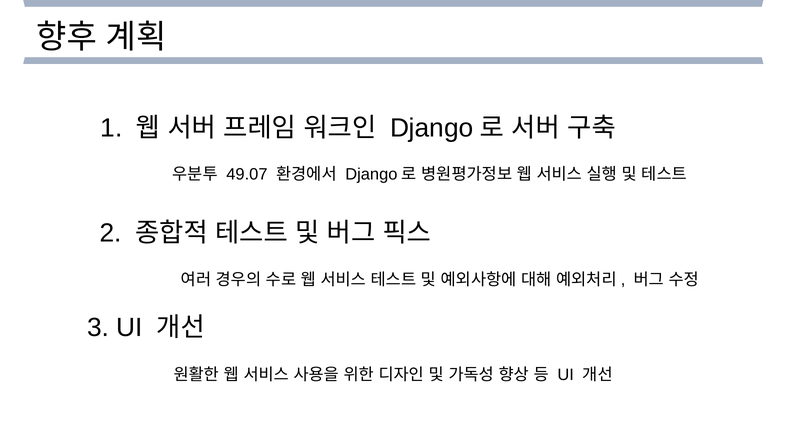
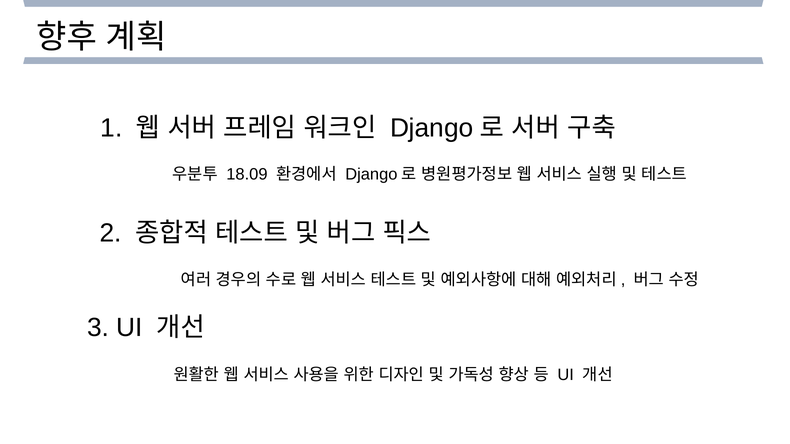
49.07: 49.07 -> 18.09
